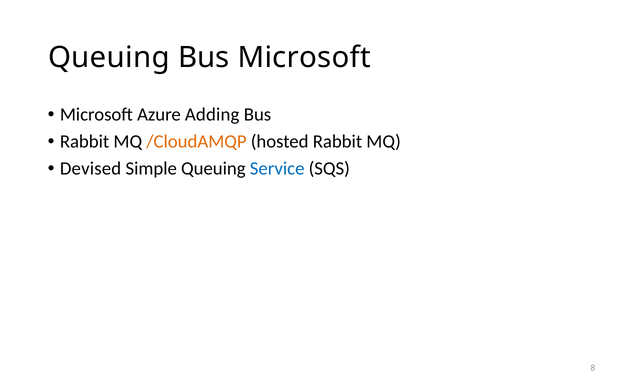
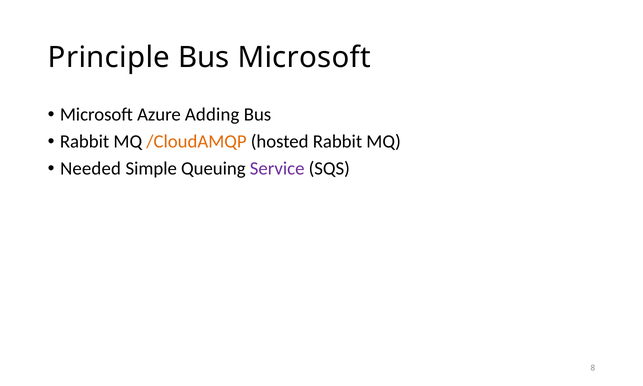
Queuing at (109, 58): Queuing -> Principle
Devised: Devised -> Needed
Service colour: blue -> purple
